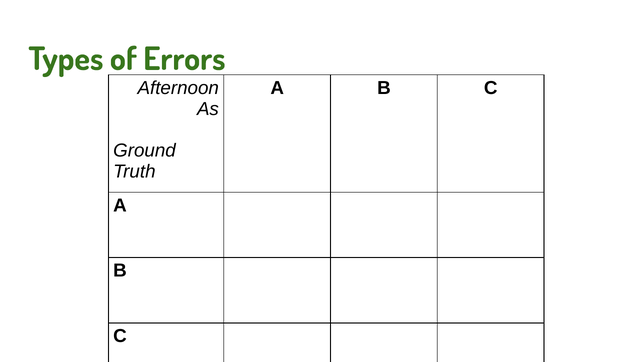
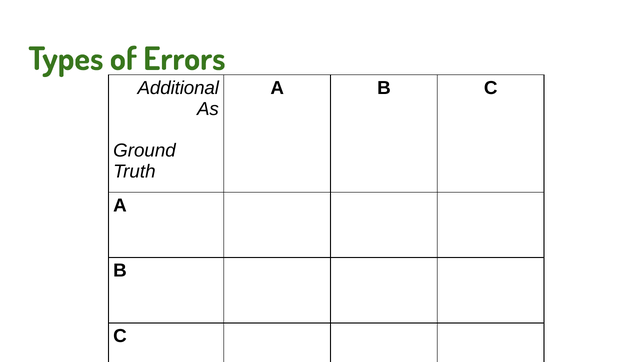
Afternoon: Afternoon -> Additional
